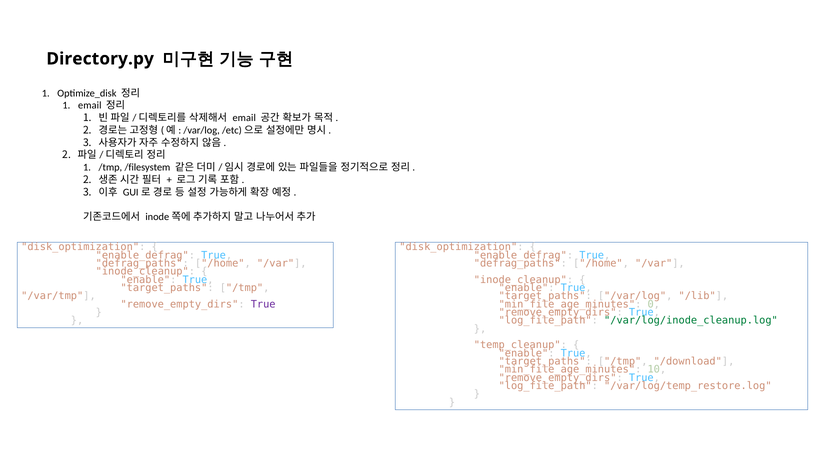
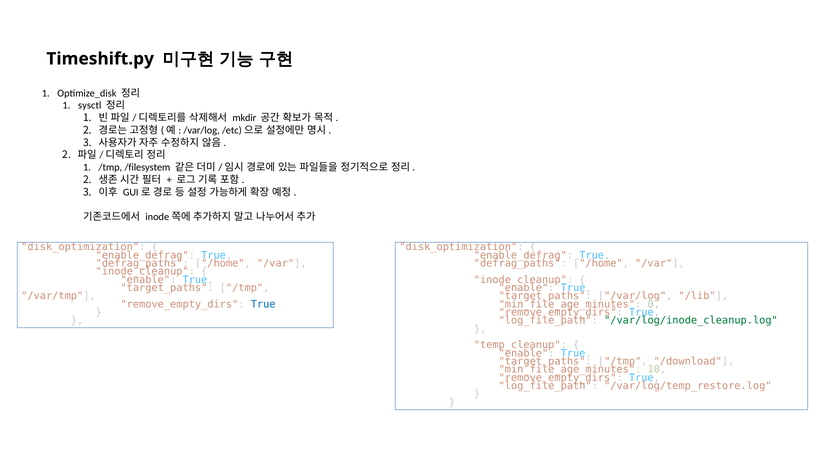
Directory.py: Directory.py -> Timeshift.py
email at (90, 106): email -> sysctl
email at (244, 118): email -> mkdir
True at (263, 304) colour: purple -> blue
